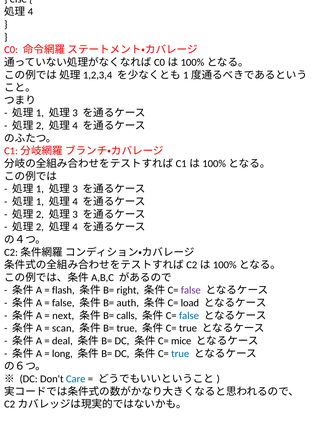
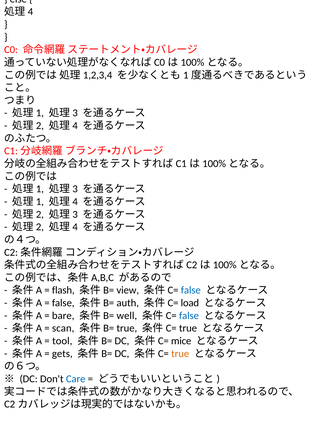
right: right -> view
false at (191, 291) colour: purple -> blue
next: next -> bare
calls: calls -> well
deal: deal -> tool
long: long -> gets
true at (180, 354) colour: blue -> orange
